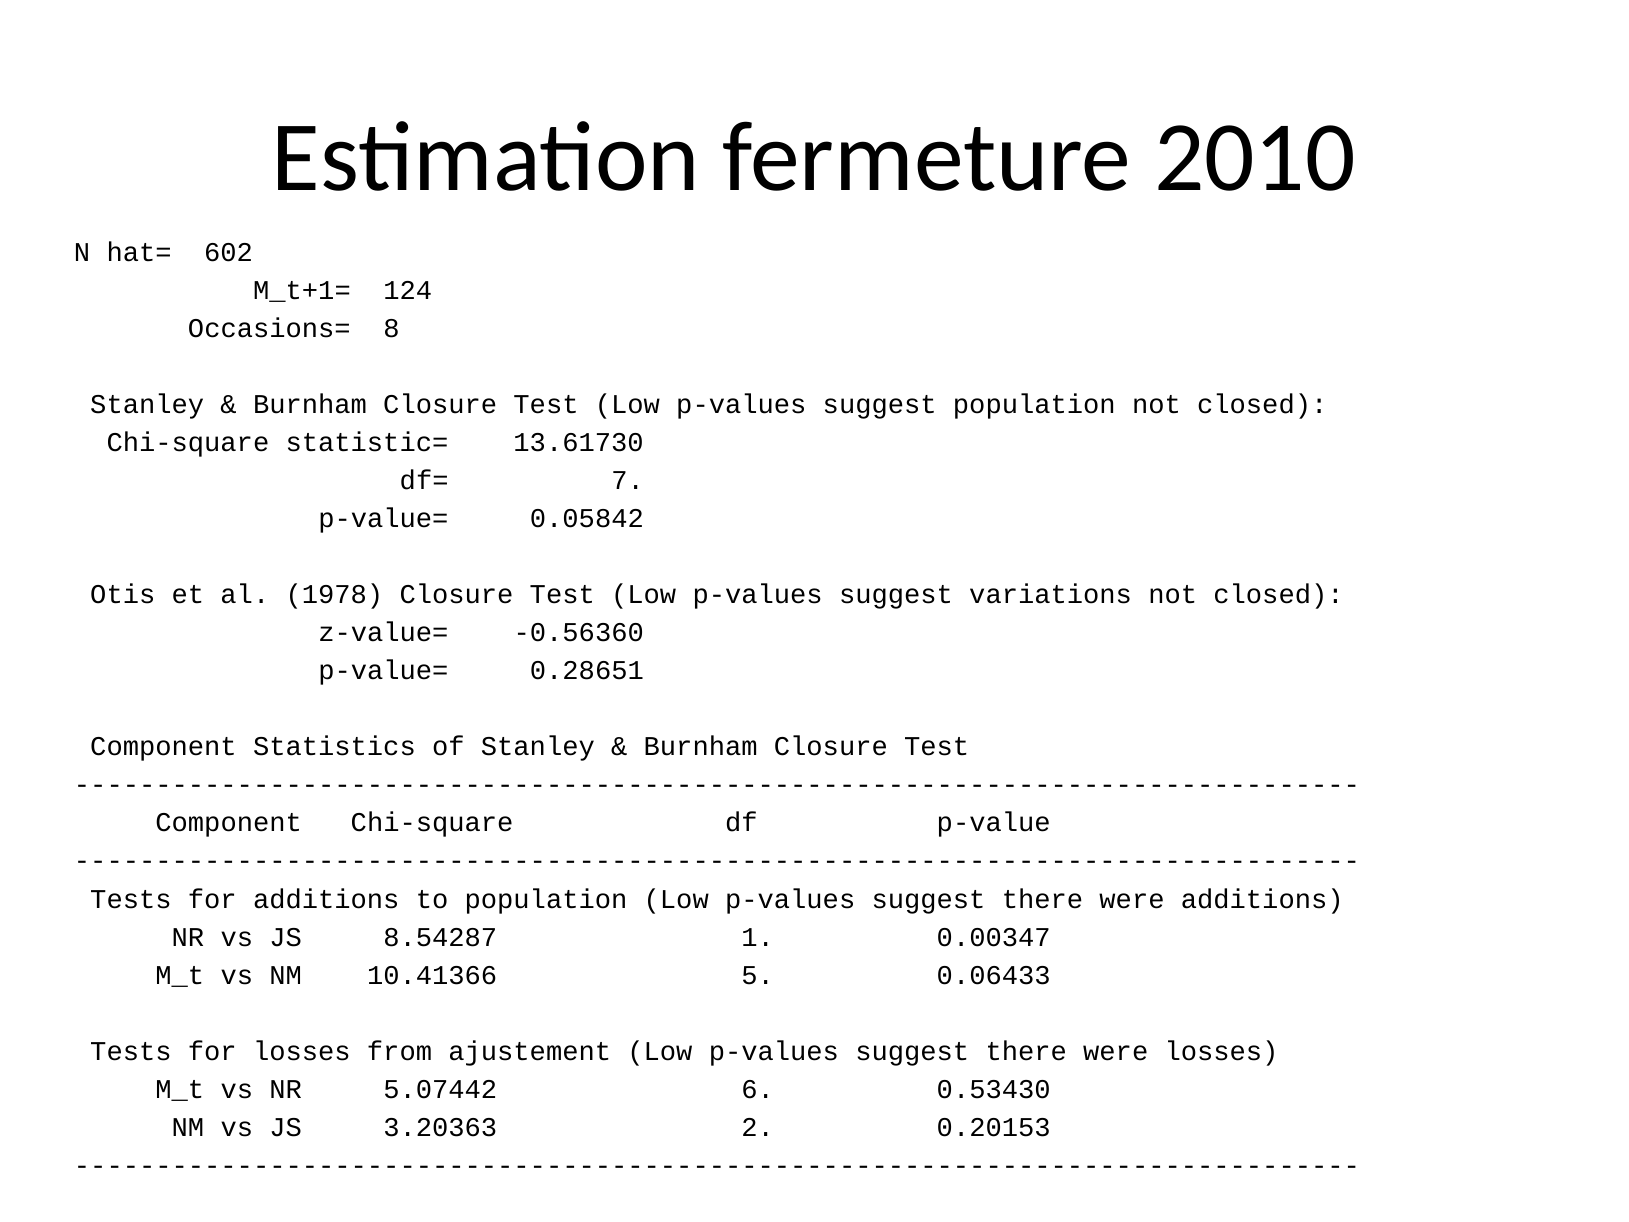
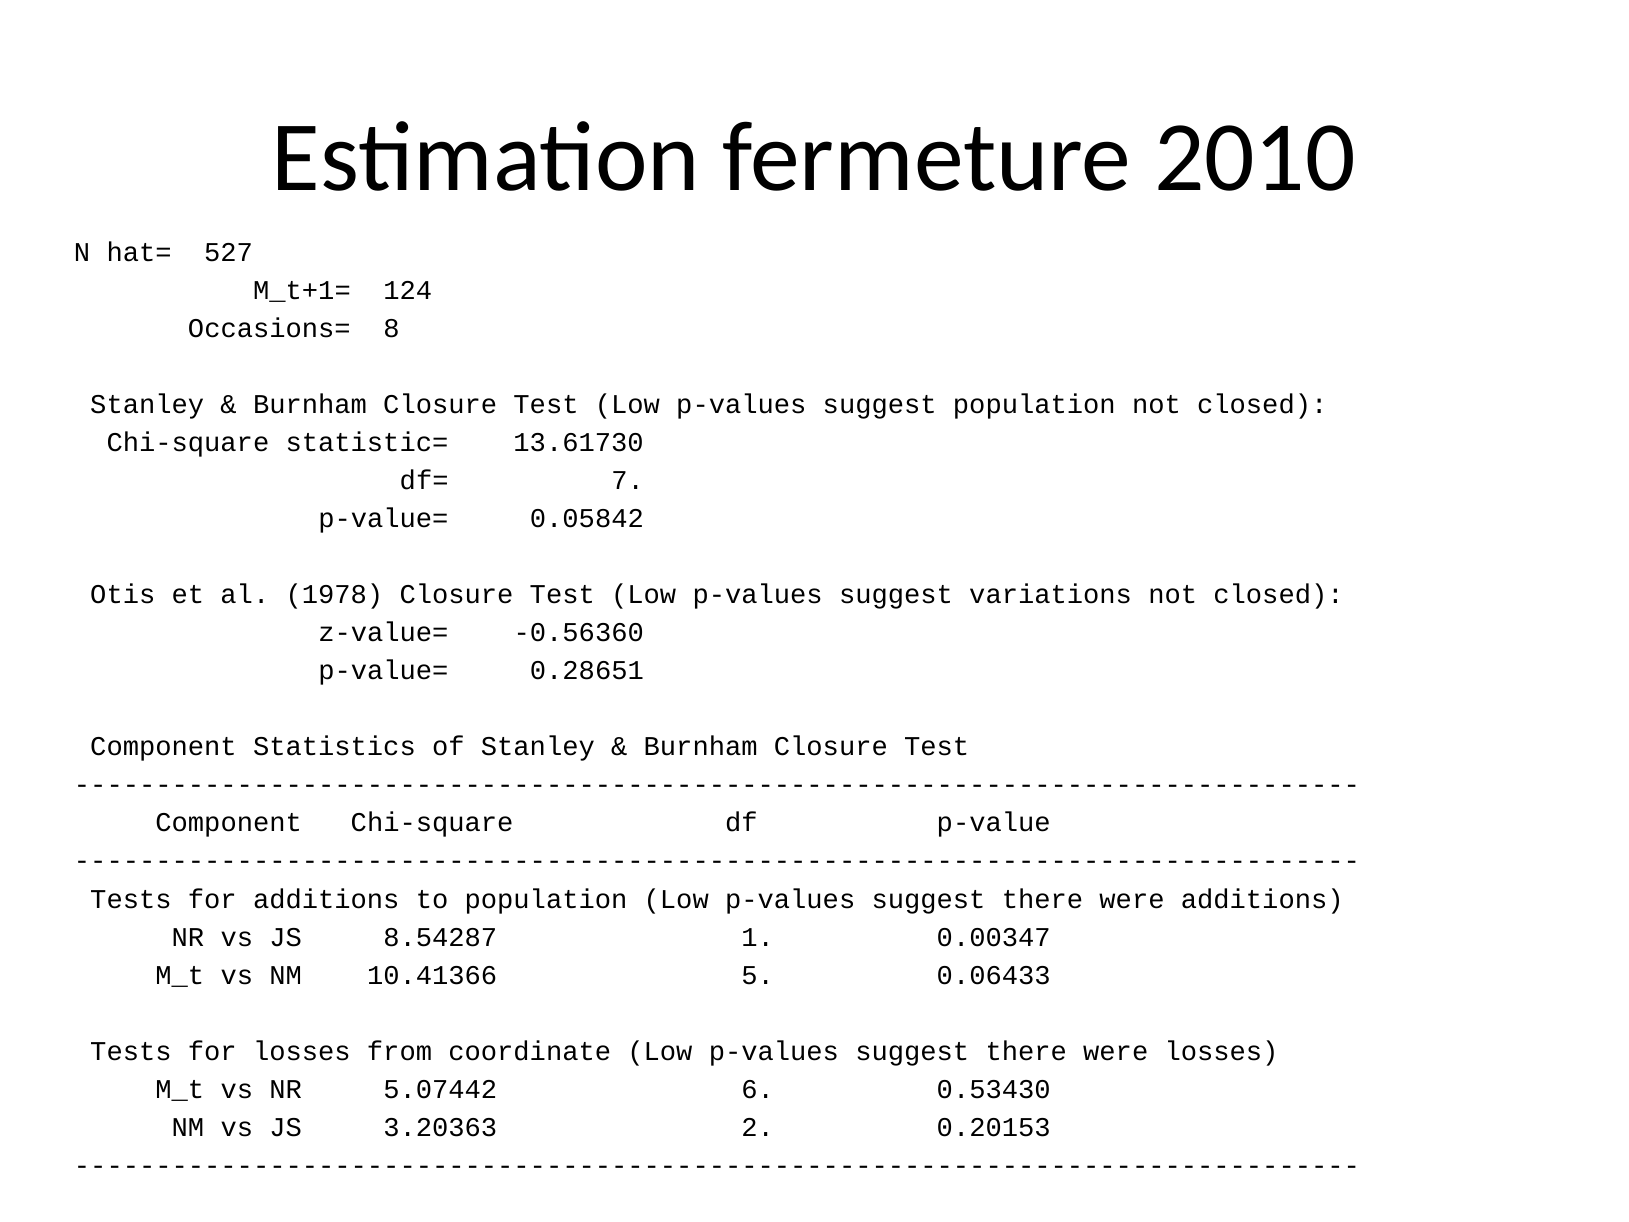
602: 602 -> 527
ajustement: ajustement -> coordinate
